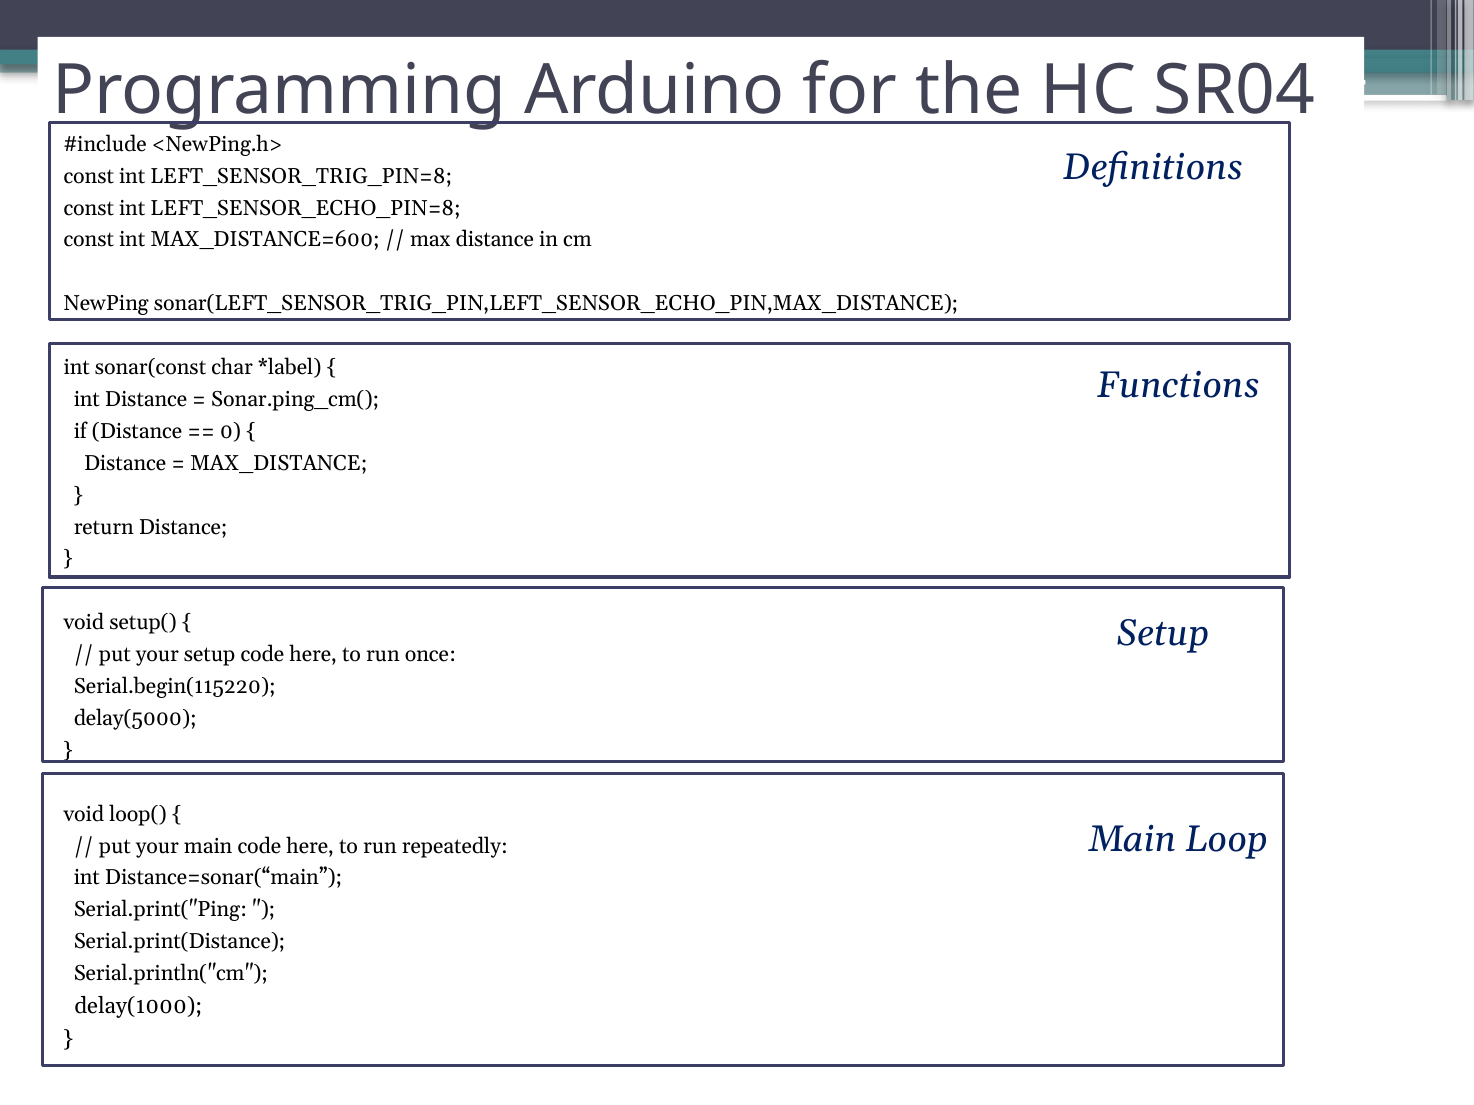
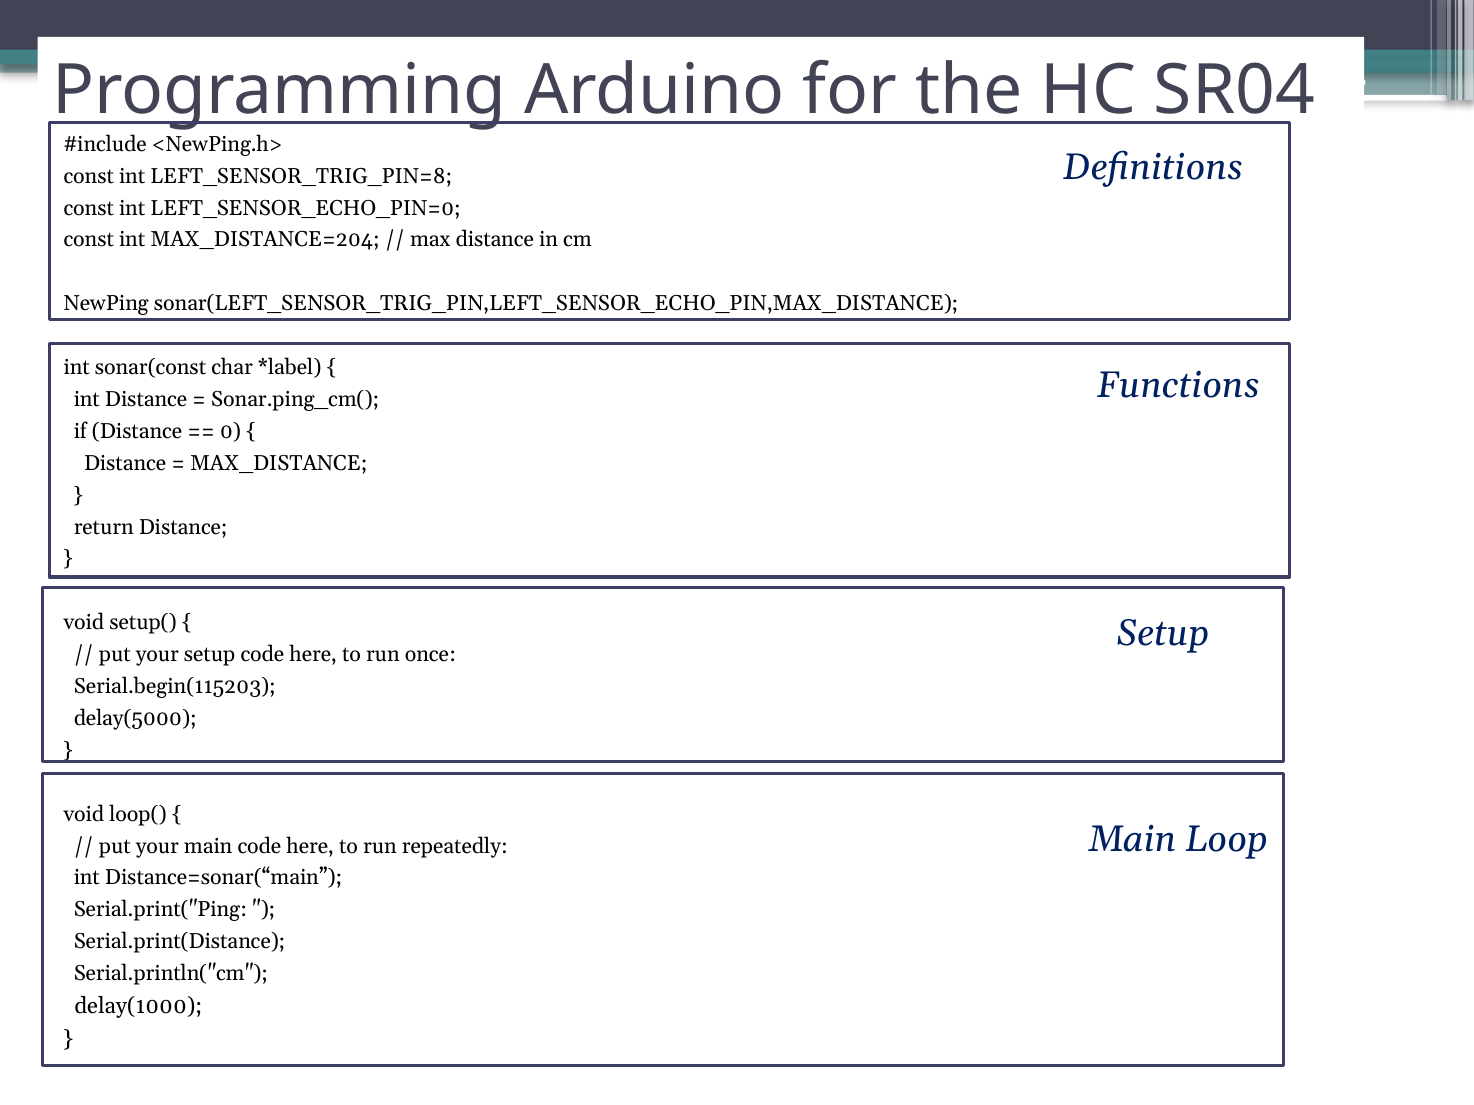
LEFT_SENSOR_ECHO_PIN=8: LEFT_SENSOR_ECHO_PIN=8 -> LEFT_SENSOR_ECHO_PIN=0
MAX_DISTANCE=600: MAX_DISTANCE=600 -> MAX_DISTANCE=204
Serial.begin(115220: Serial.begin(115220 -> Serial.begin(115203
